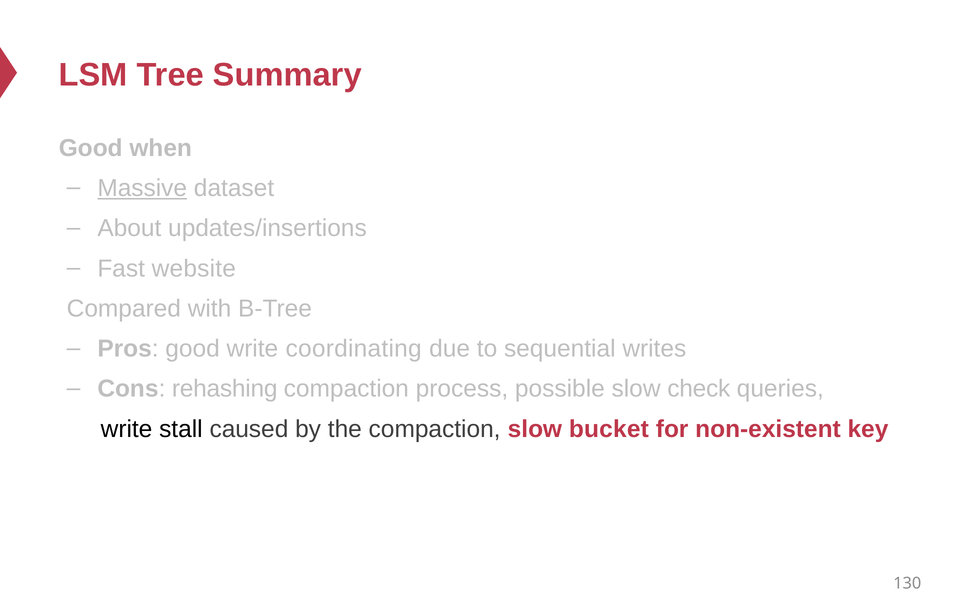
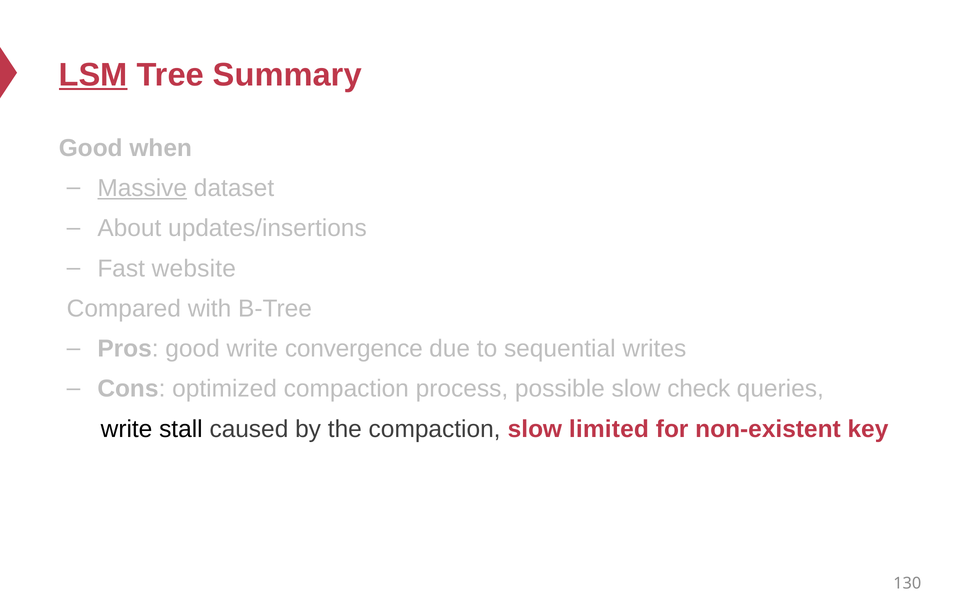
LSM underline: none -> present
coordinating: coordinating -> convergence
rehashing: rehashing -> optimized
bucket: bucket -> limited
